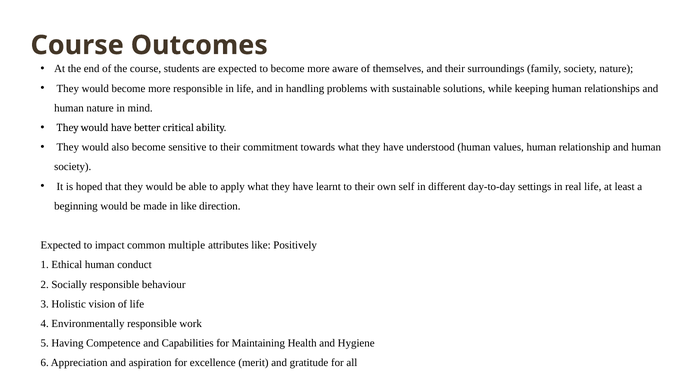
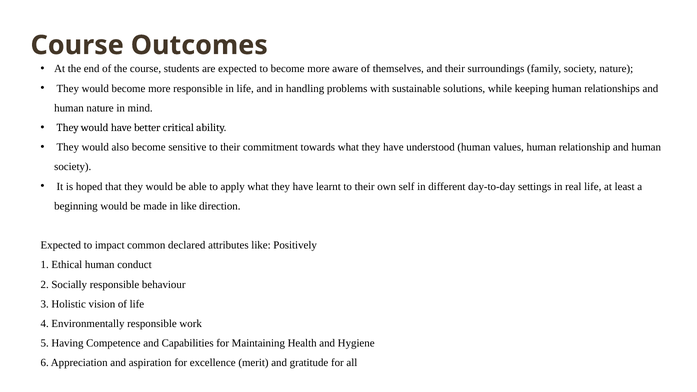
multiple: multiple -> declared
